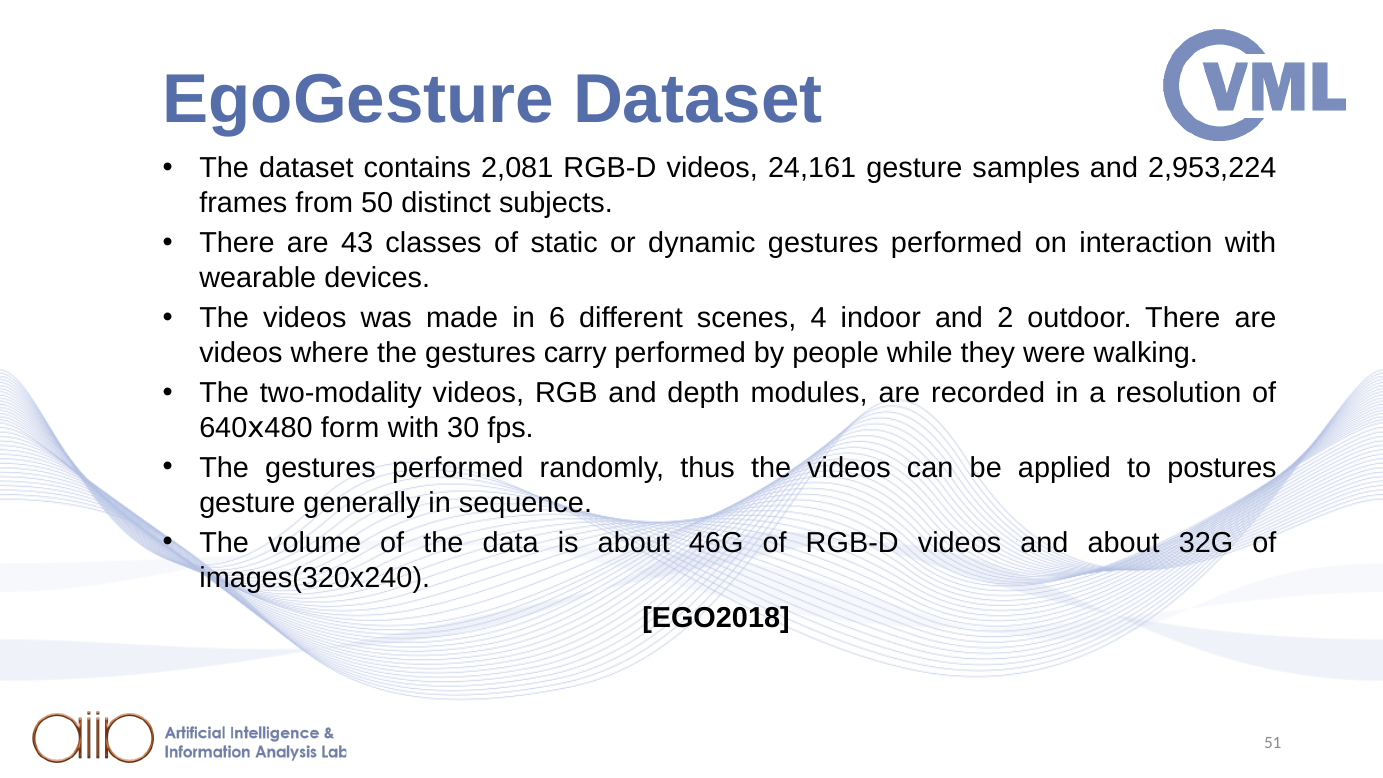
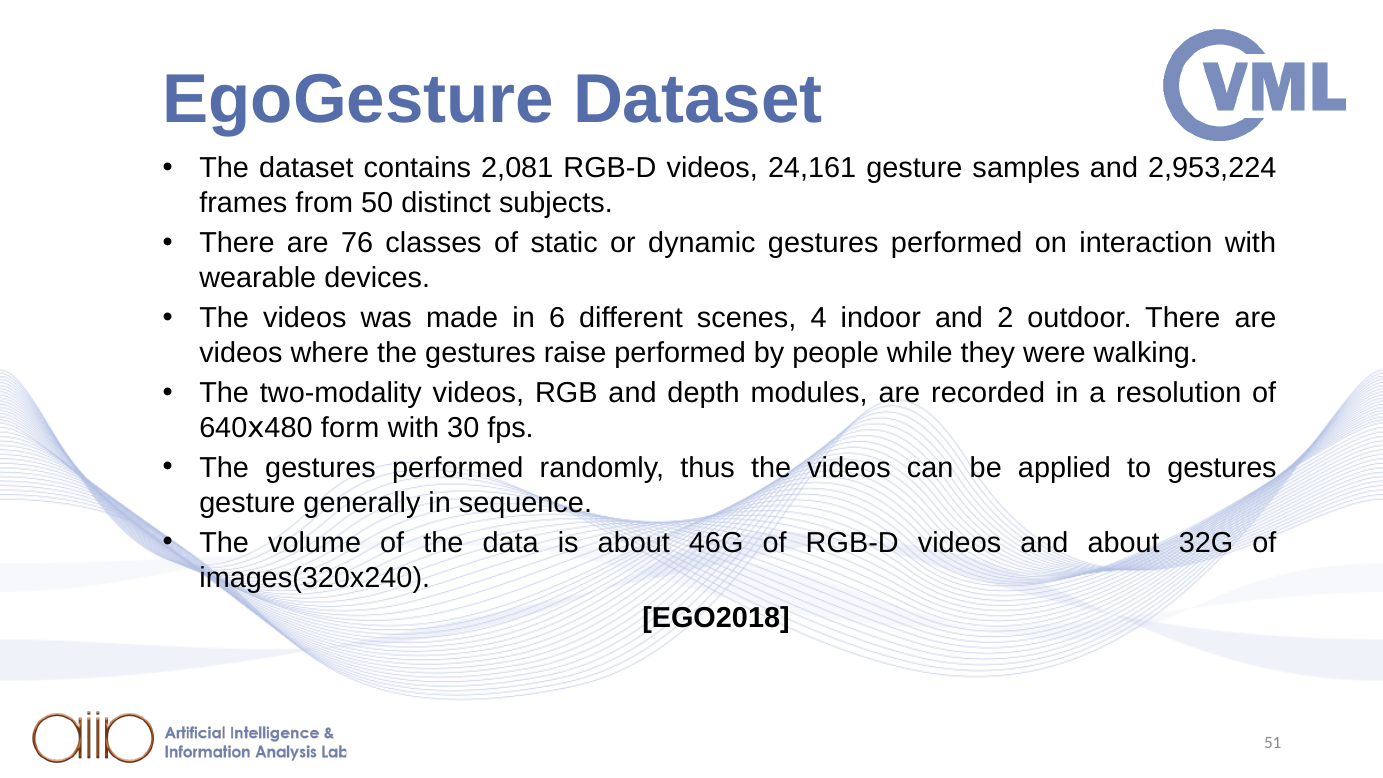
43: 43 -> 76
carry: carry -> raise
to postures: postures -> gestures
